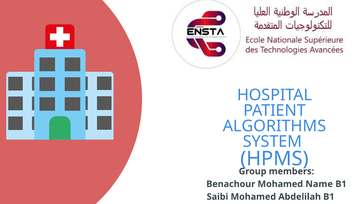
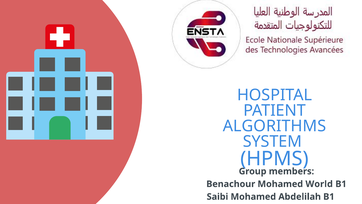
Name: Name -> World
